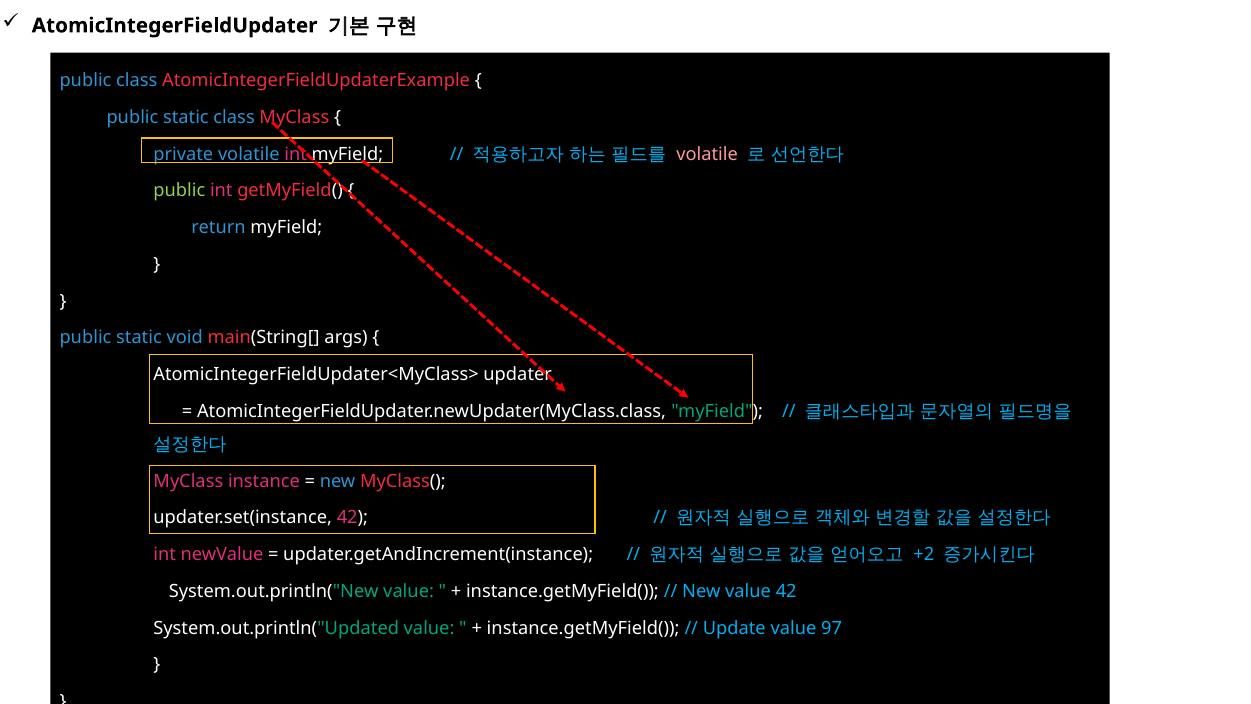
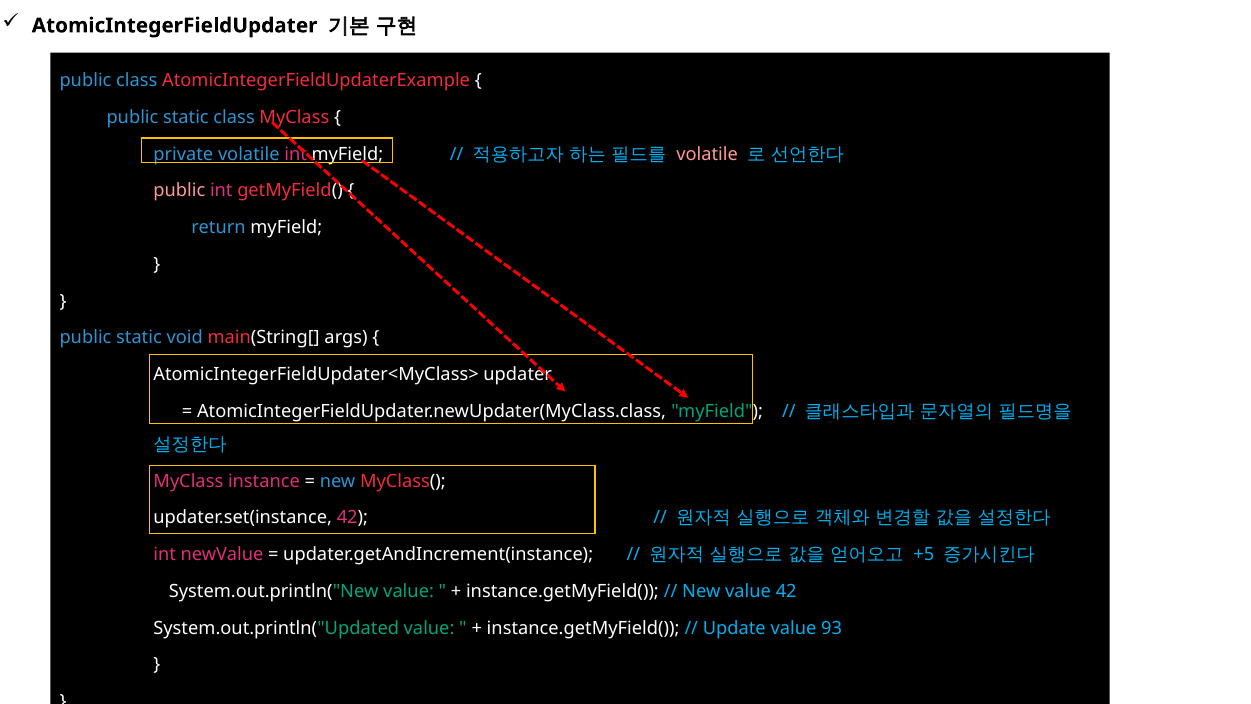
public at (179, 191) colour: light green -> pink
+2: +2 -> +5
97: 97 -> 93
